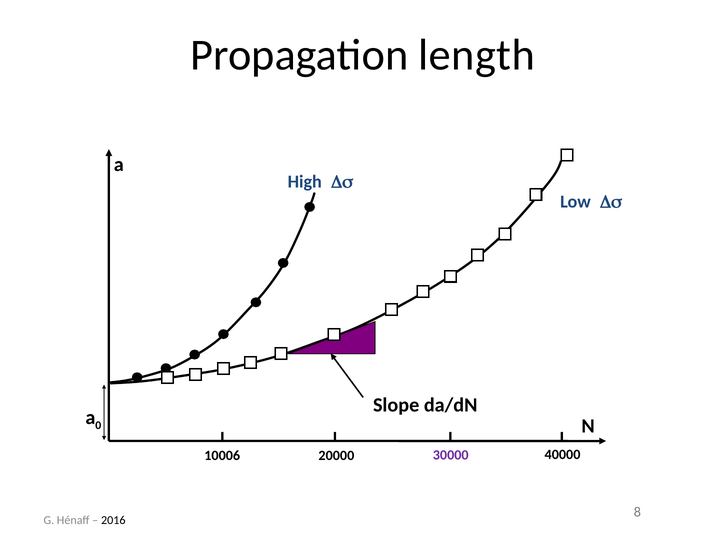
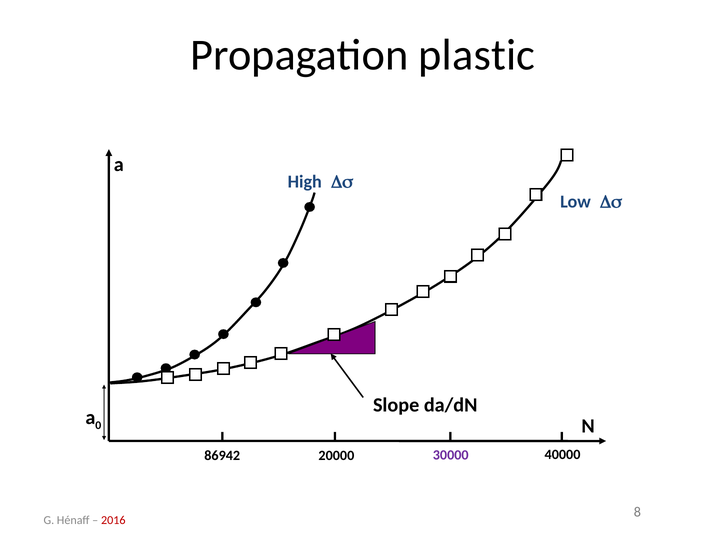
length: length -> plastic
10006: 10006 -> 86942
2016 colour: black -> red
